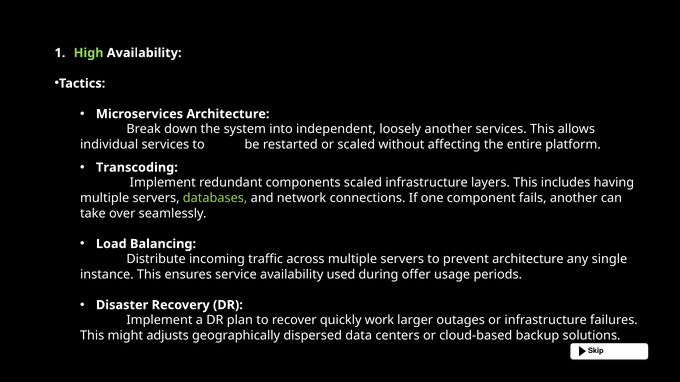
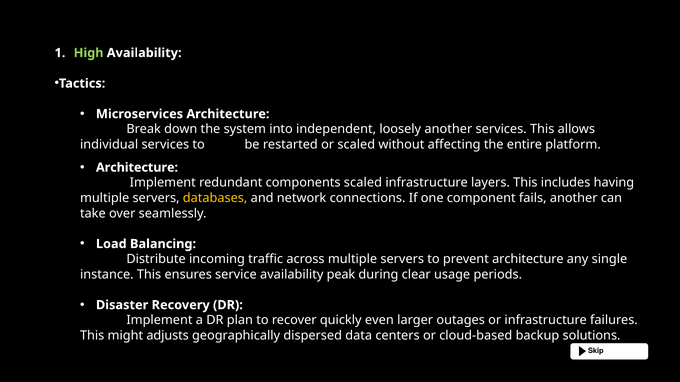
Transcoding at (137, 168): Transcoding -> Architecture
databases colour: light green -> yellow
used: used -> peak
offer: offer -> clear
work: work -> even
